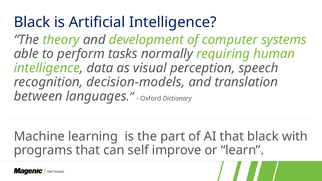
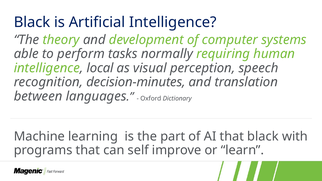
data: data -> local
decision-models: decision-models -> decision-minutes
